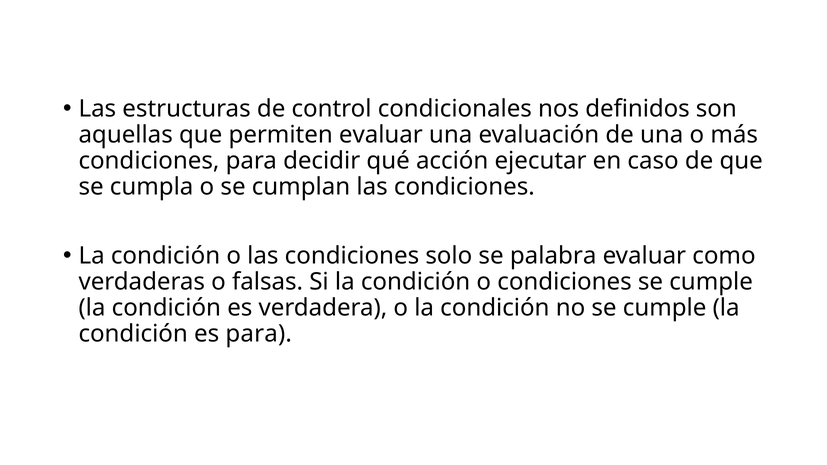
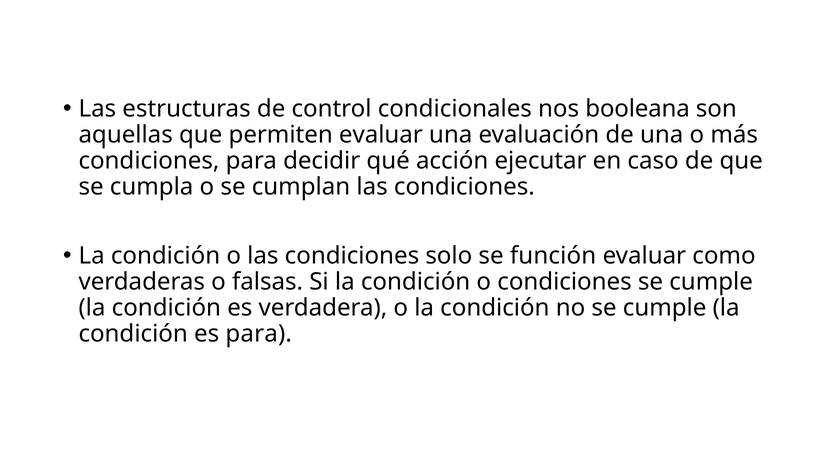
definidos: definidos -> booleana
palabra: palabra -> función
